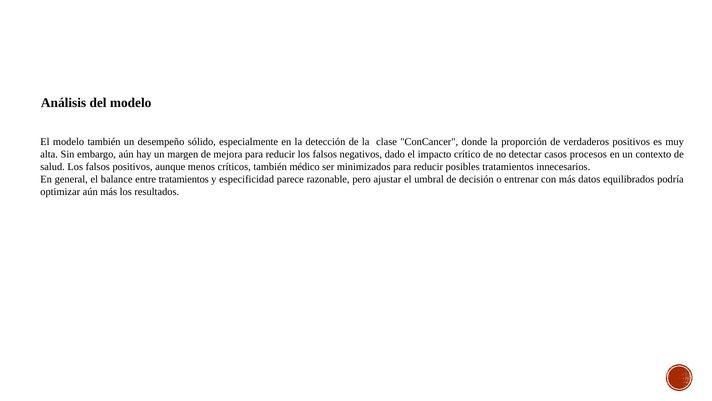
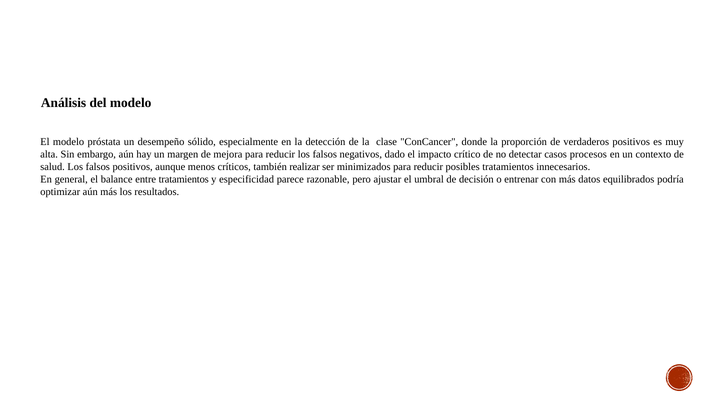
modelo también: también -> próstata
médico: médico -> realizar
